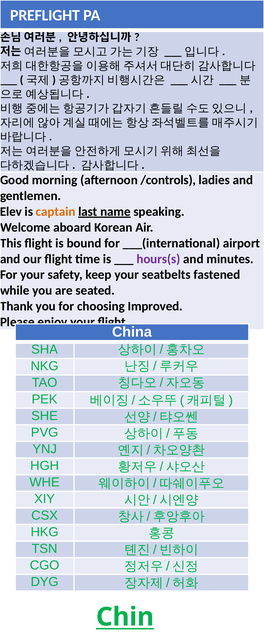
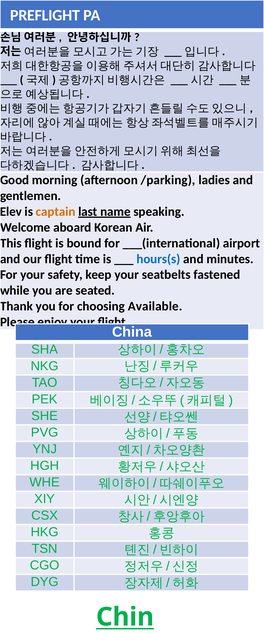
/controls: /controls -> /parking
hours(s colour: purple -> blue
Improved: Improved -> Available
